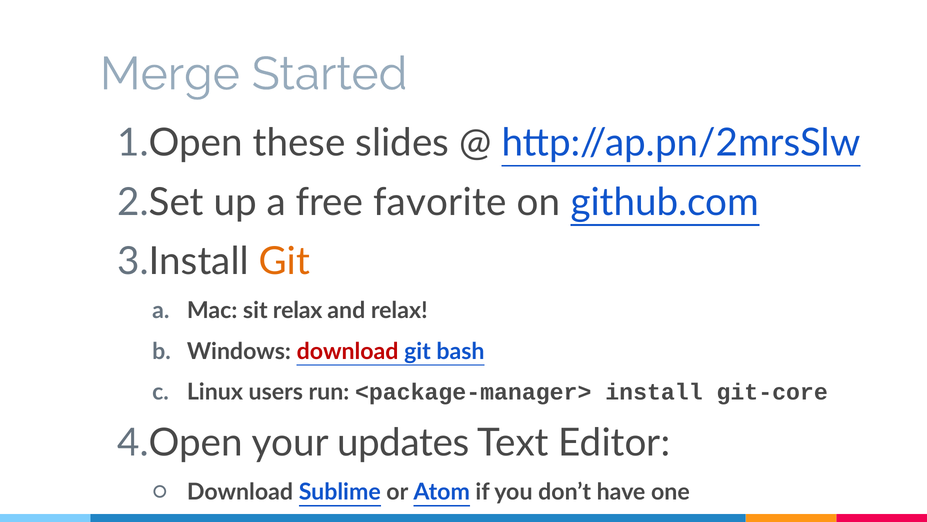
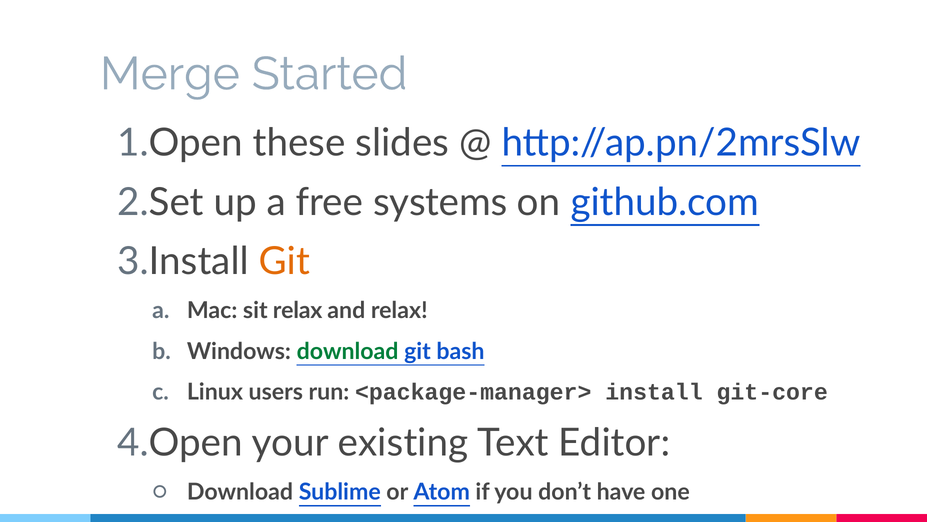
favorite: favorite -> systems
download at (348, 351) colour: red -> green
updates: updates -> existing
